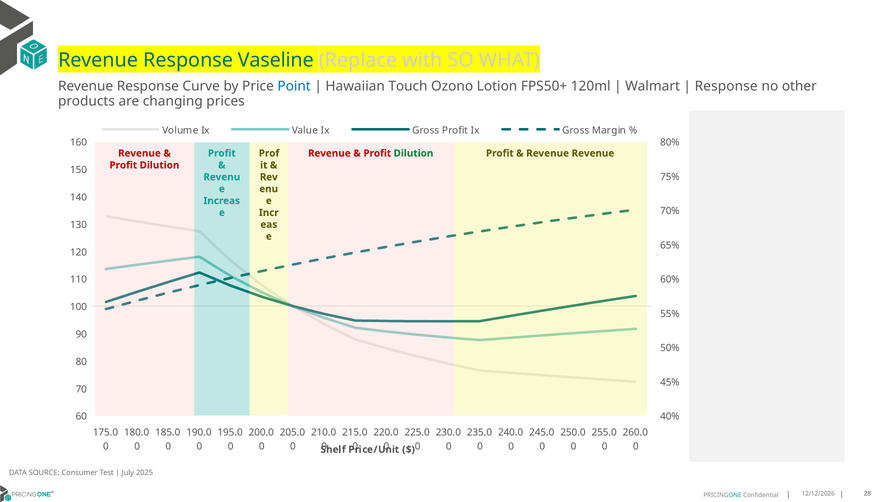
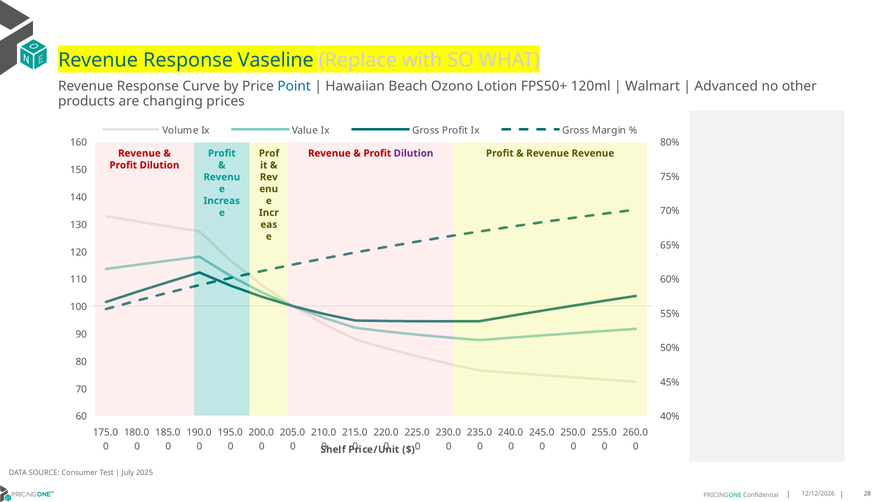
Touch: Touch -> Beach
Response at (726, 86): Response -> Advanced
Dilution at (413, 153) colour: green -> purple
